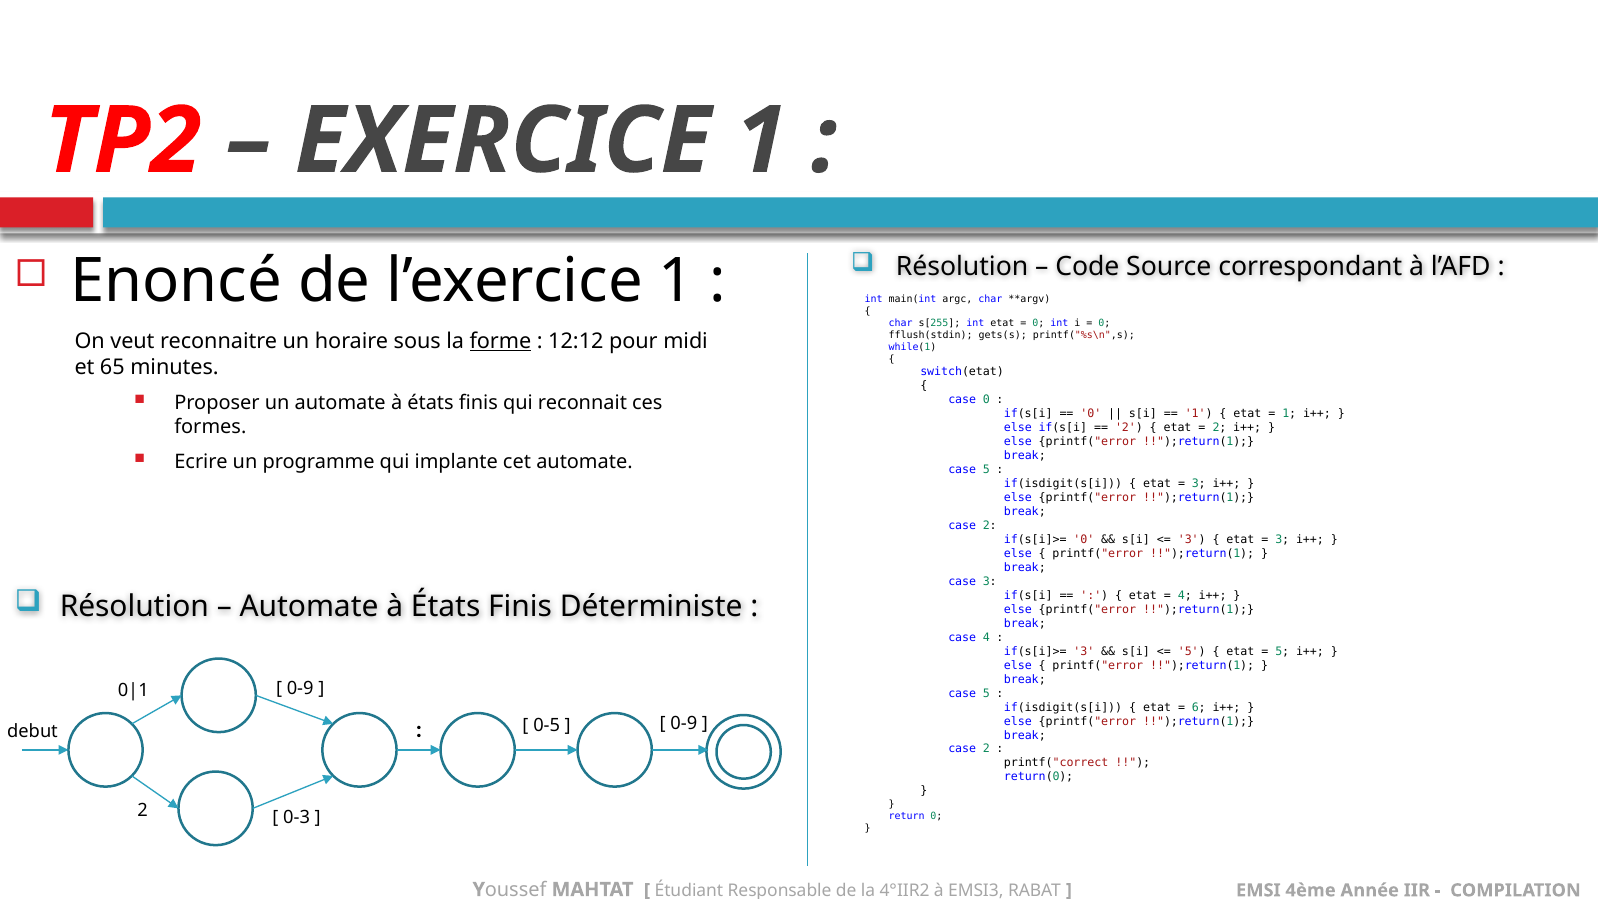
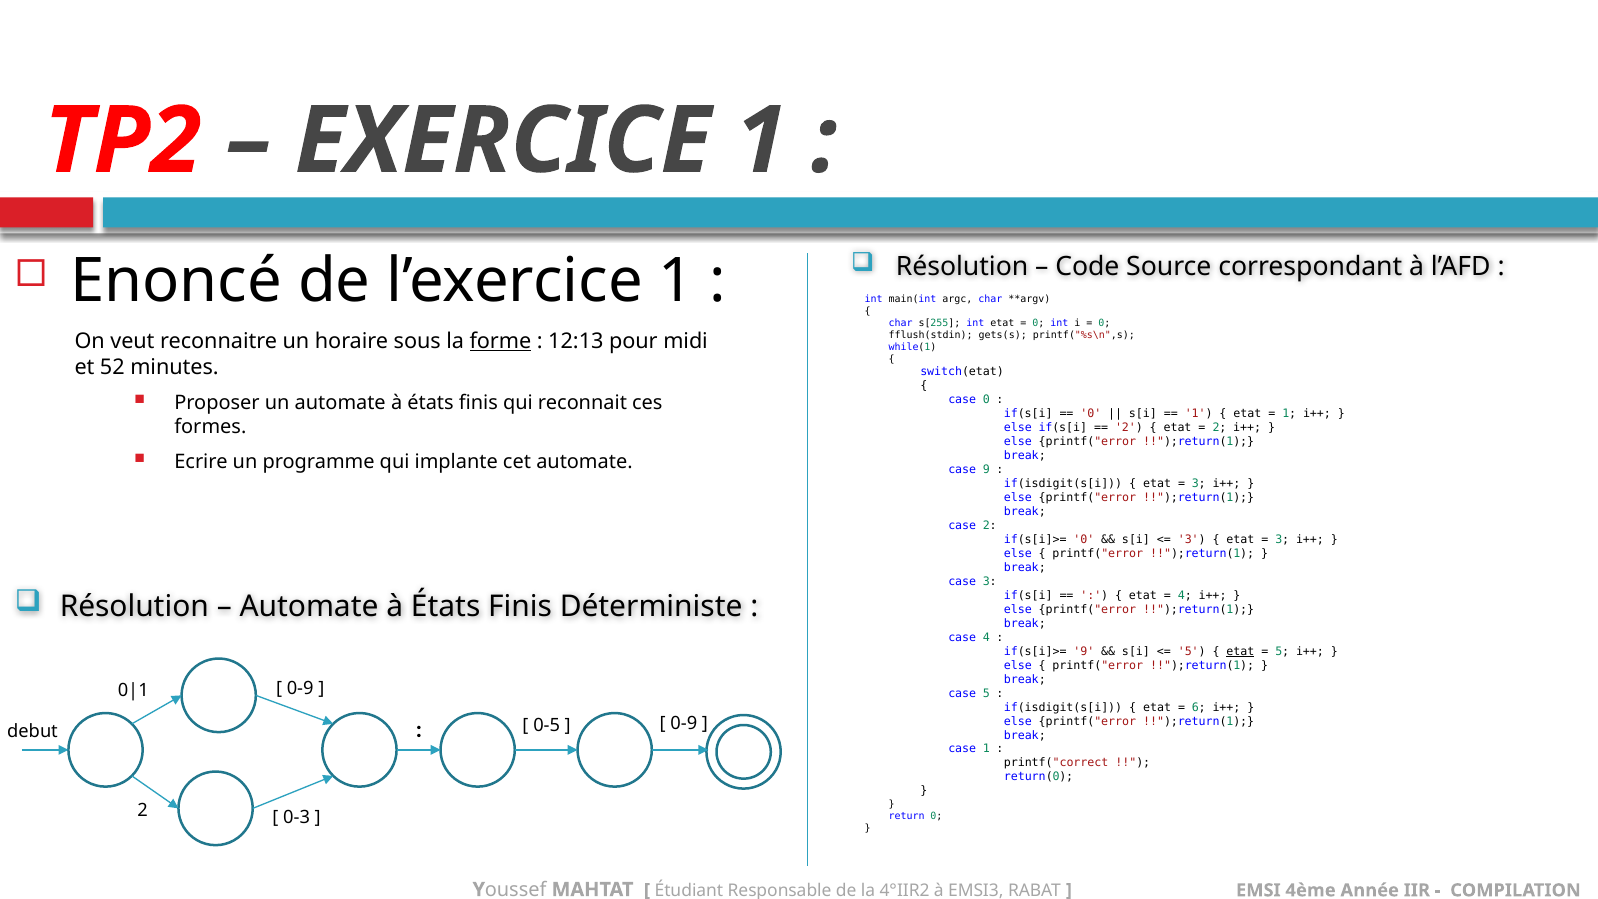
12:12: 12:12 -> 12:13
65: 65 -> 52
5 at (986, 470): 5 -> 9
if(s[i]>= 3: 3 -> 9
etat at (1240, 651) underline: none -> present
2 at (986, 749): 2 -> 1
